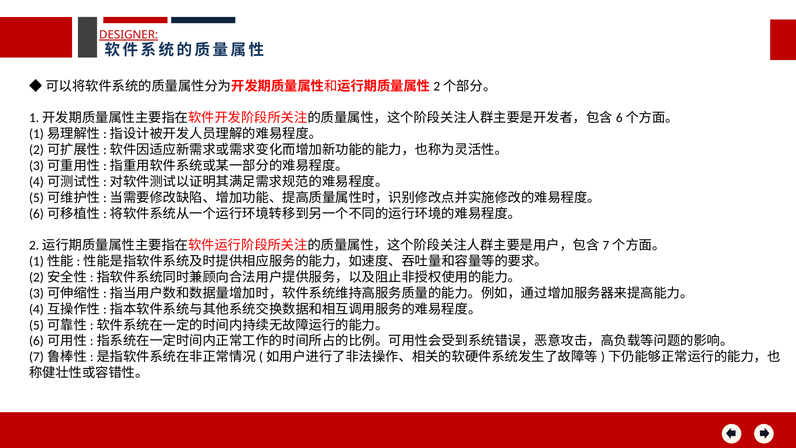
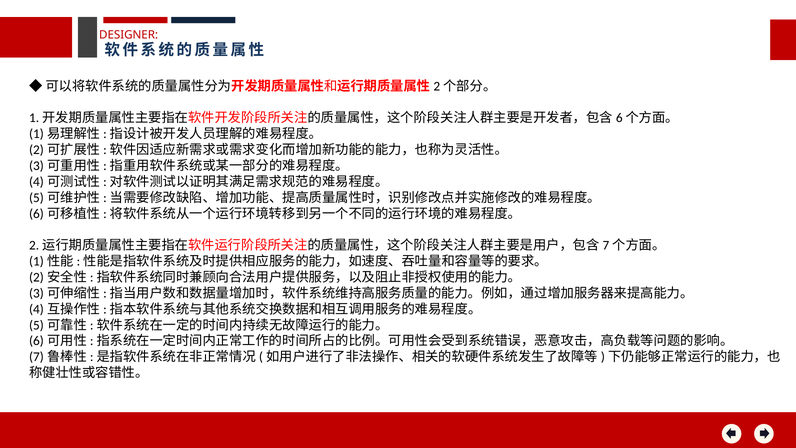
DESIGNER underline: present -> none
